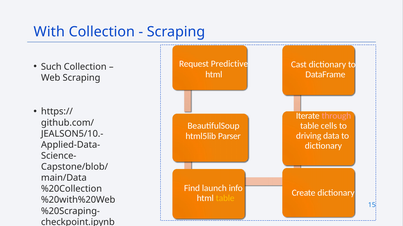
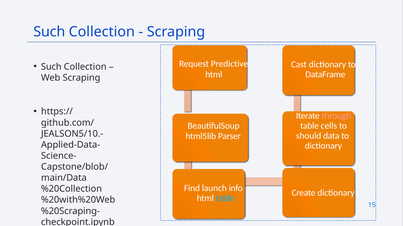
With at (49, 32): With -> Such
driving: driving -> should
table at (225, 199) colour: yellow -> light blue
